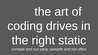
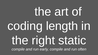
drives: drives -> length
